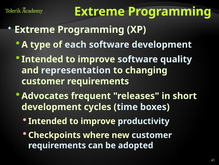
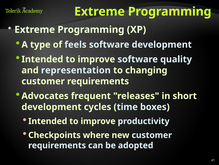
each: each -> feels
